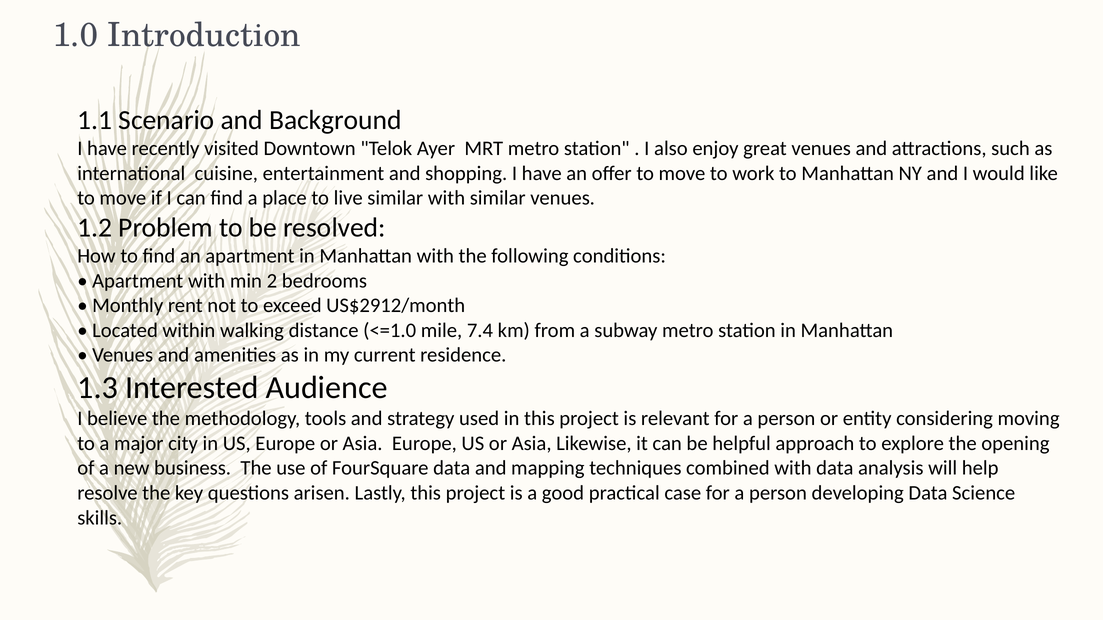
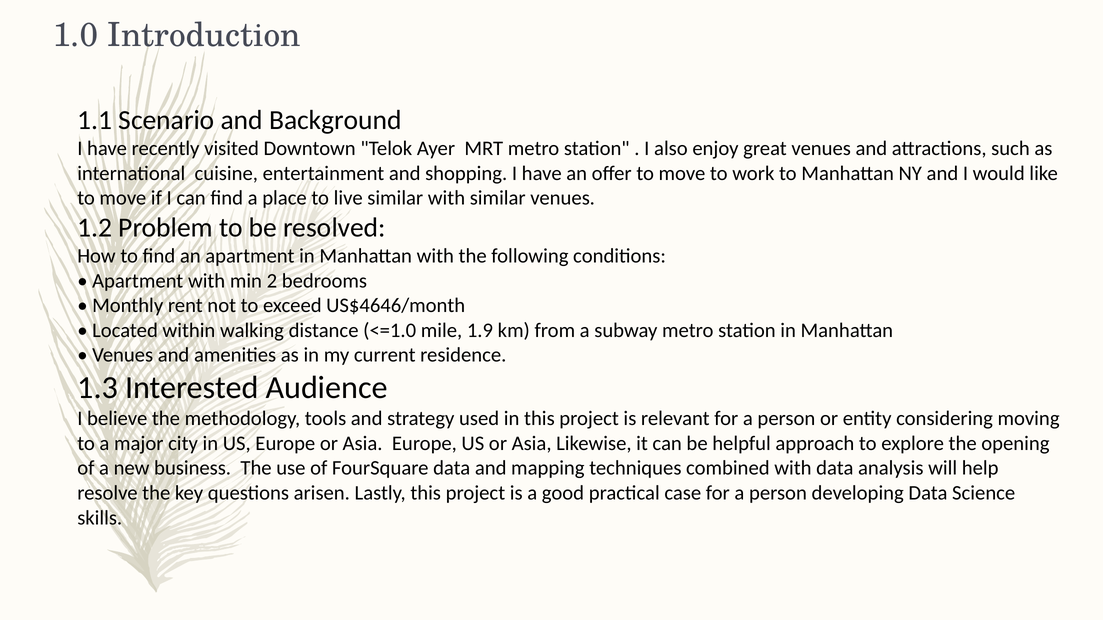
US$2912/month: US$2912/month -> US$4646/month
7.4: 7.4 -> 1.9
